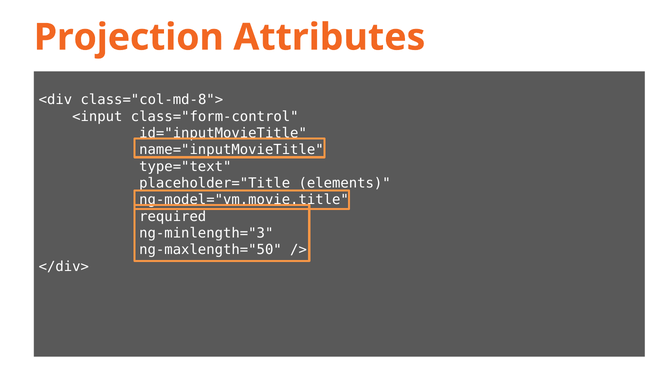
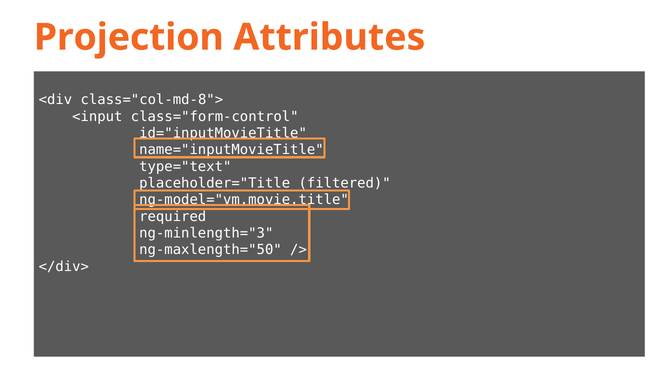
elements: elements -> filtered
